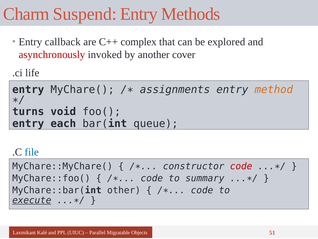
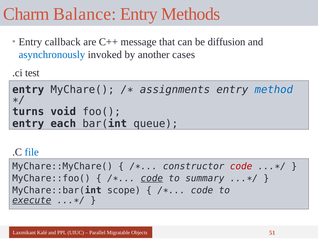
Suspend: Suspend -> Balance
complex: complex -> message
explored: explored -> diffusion
asynchronously colour: red -> blue
cover: cover -> cases
life: life -> test
method colour: orange -> blue
code at (152, 178) underline: none -> present
other: other -> scope
